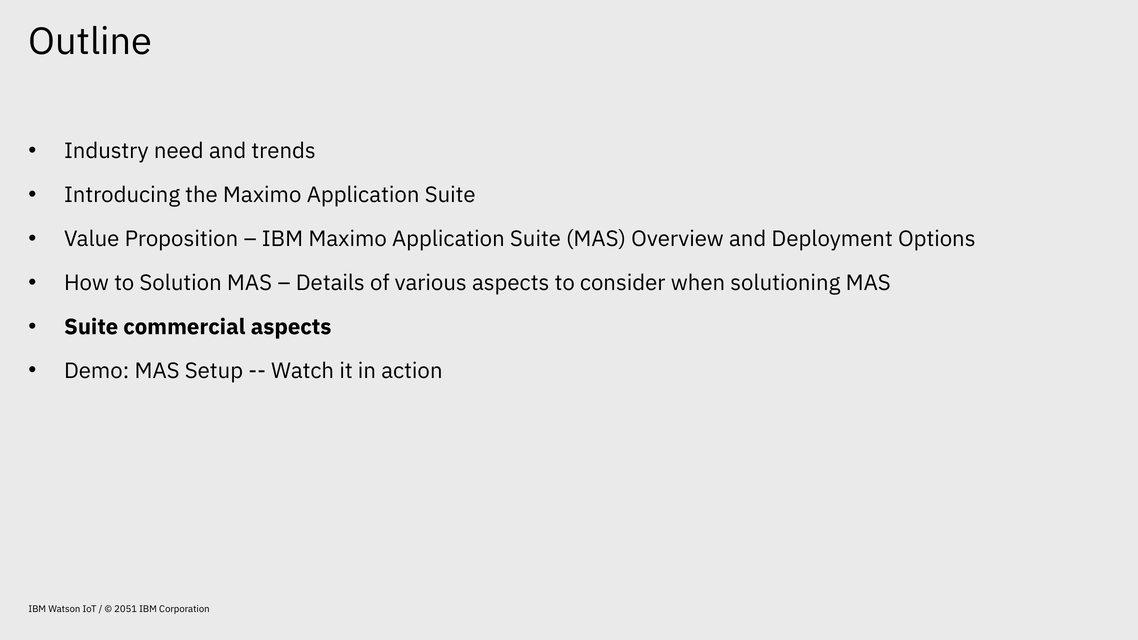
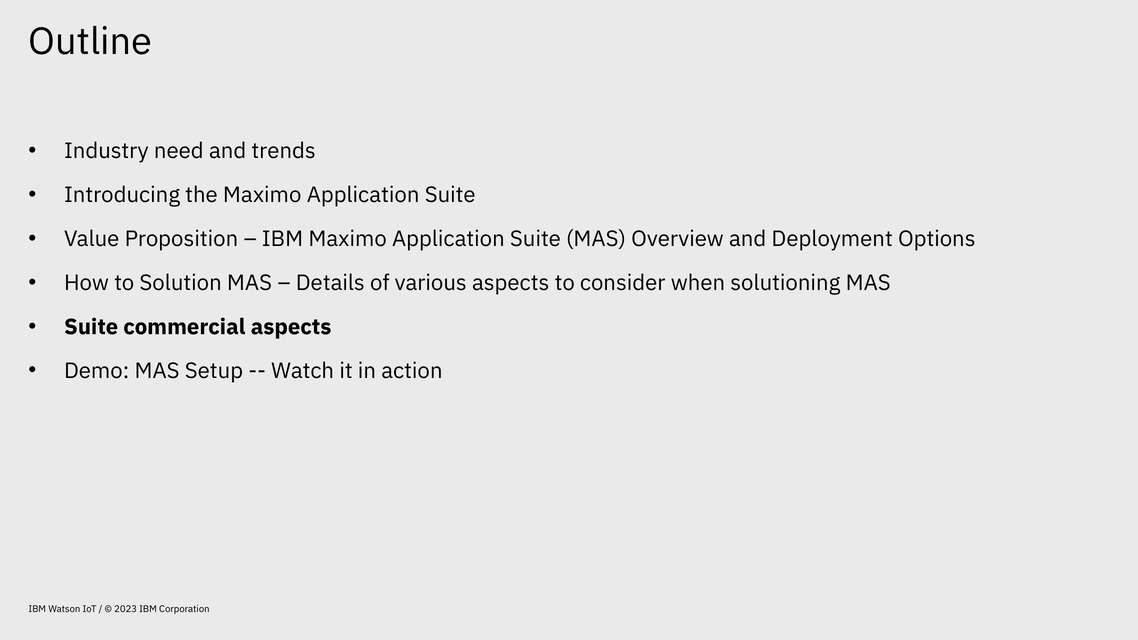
2051: 2051 -> 2023
